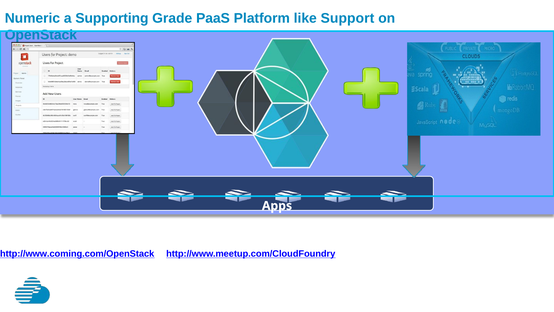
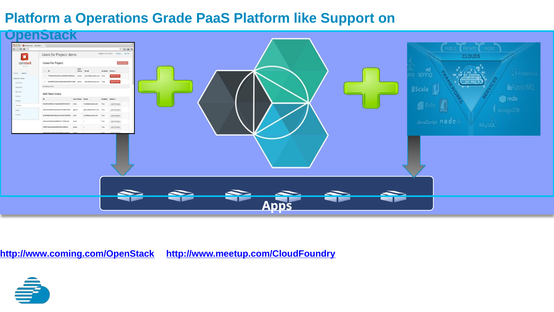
Numeric at (32, 18): Numeric -> Platform
Supporting: Supporting -> Operations
